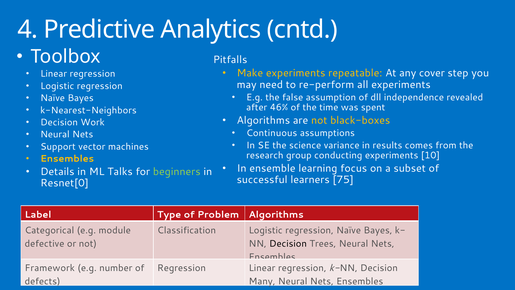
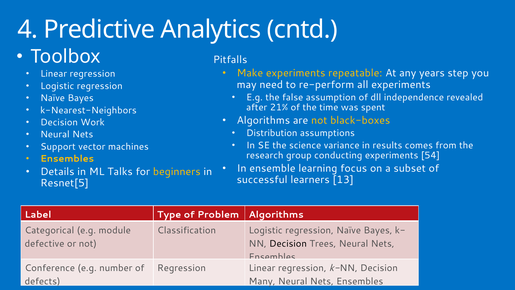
cover: cover -> years
46%: 46% -> 21%
Continuous: Continuous -> Distribution
10: 10 -> 54
beginners colour: light green -> yellow
75: 75 -> 13
Resnet[0: Resnet[0 -> Resnet[5
Framework: Framework -> Conference
